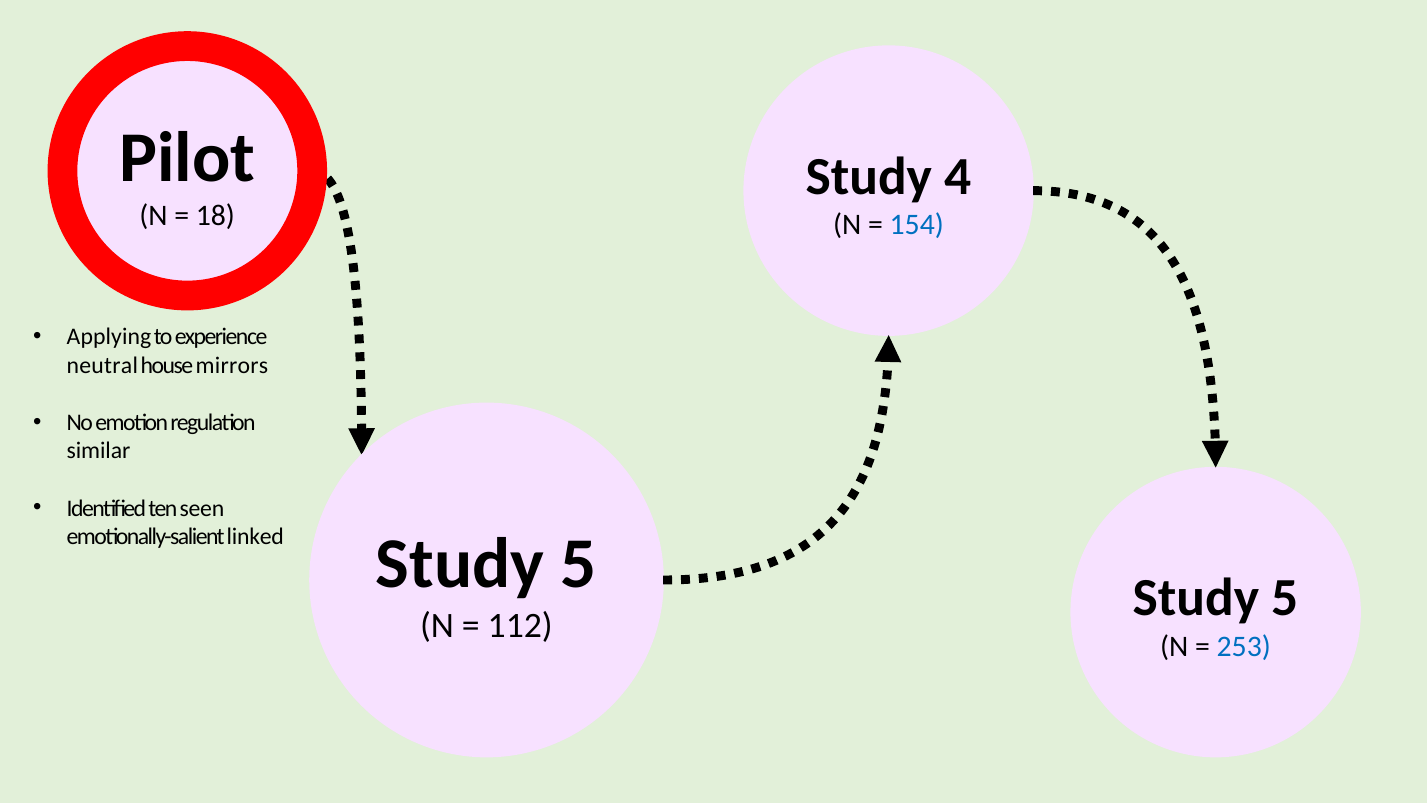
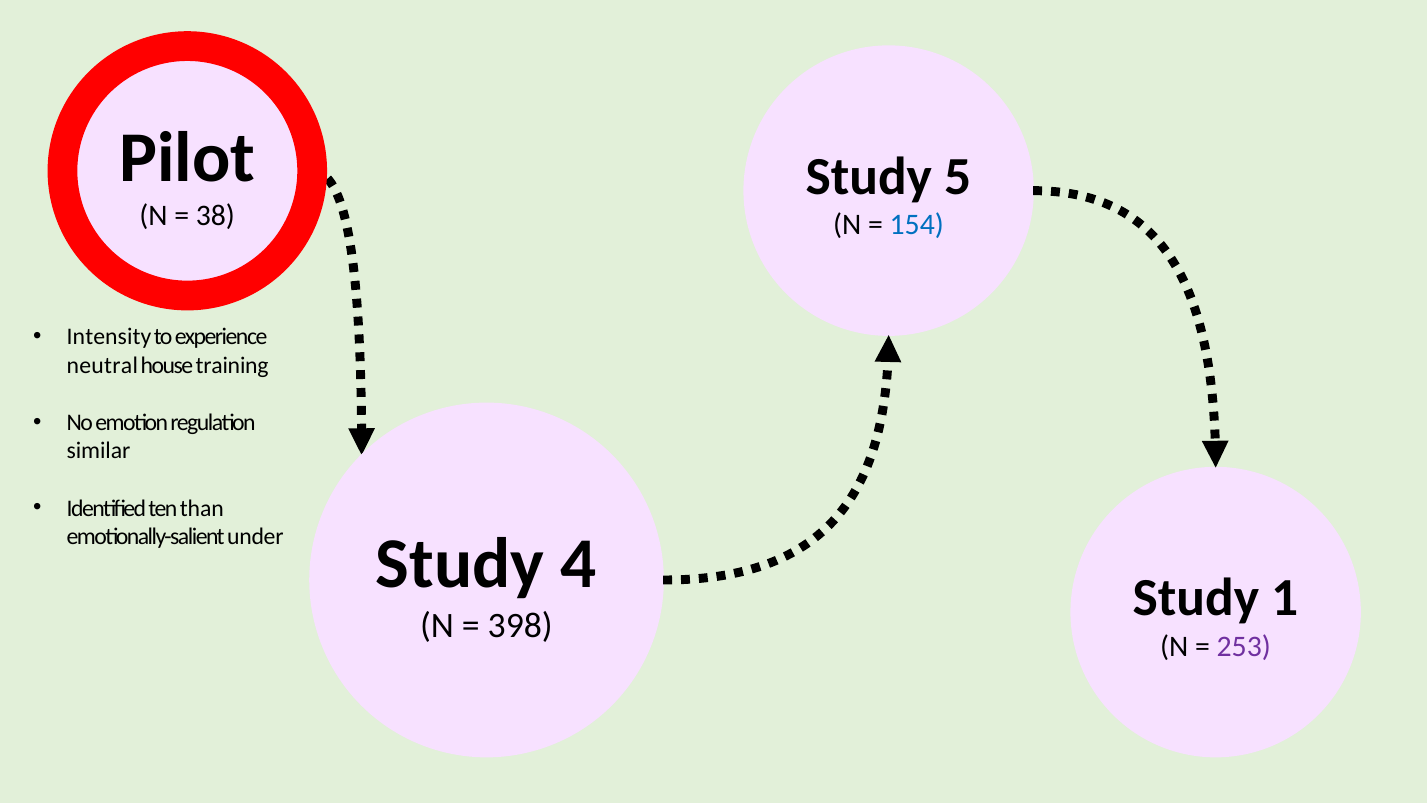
4: 4 -> 5
18: 18 -> 38
Applying at (109, 337): Applying -> Intensity
mirrors: mirrors -> training
seen: seen -> than
linked: linked -> under
5 at (579, 563): 5 -> 4
5 at (1285, 598): 5 -> 1
112: 112 -> 398
253 colour: blue -> purple
